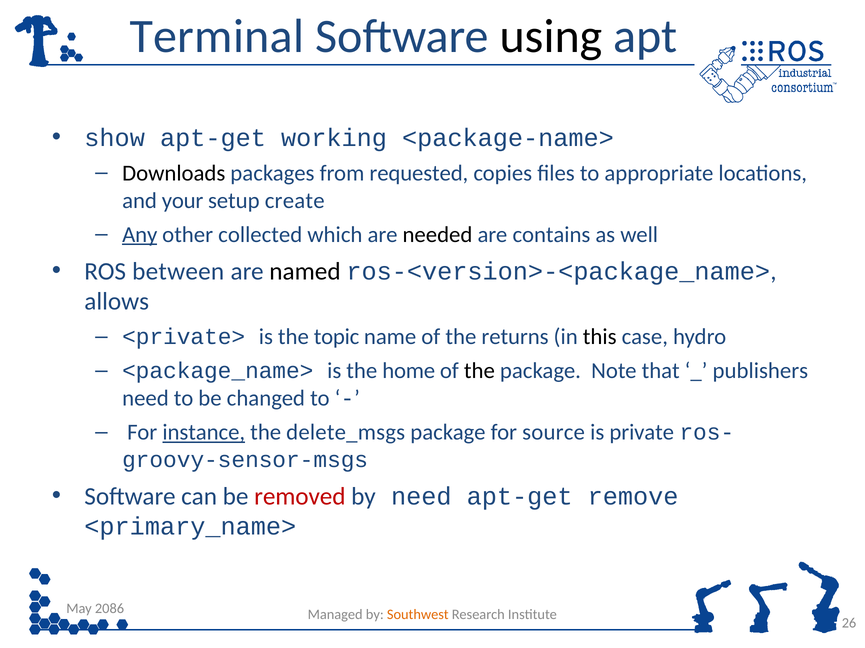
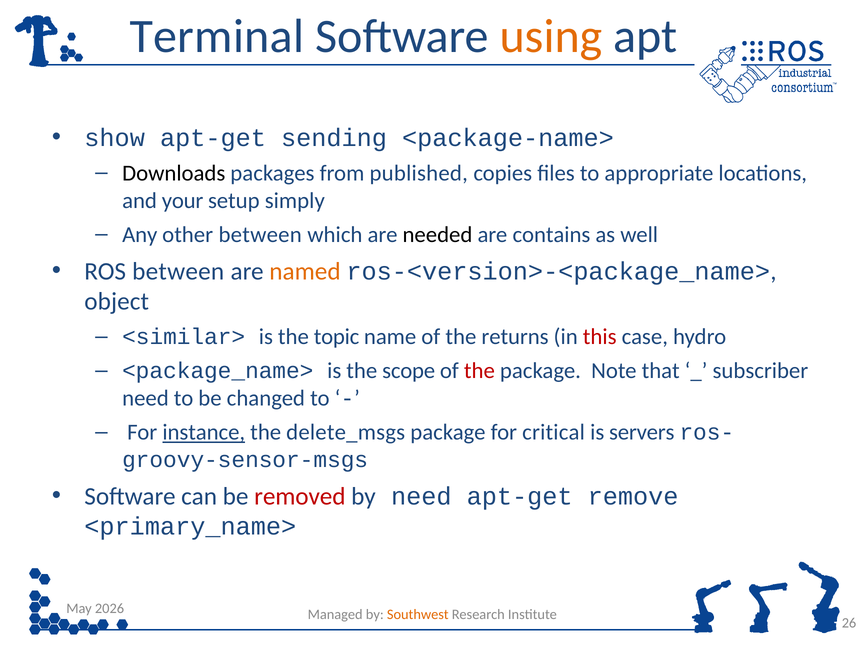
using colour: black -> orange
working: working -> sending
requested: requested -> published
create: create -> simply
Any underline: present -> none
other collected: collected -> between
named colour: black -> orange
allows: allows -> object
<private>: <private> -> <similar>
this colour: black -> red
home: home -> scope
the at (479, 371) colour: black -> red
publishers: publishers -> subscriber
source: source -> critical
private: private -> servers
2086: 2086 -> 2026
